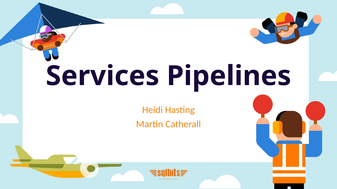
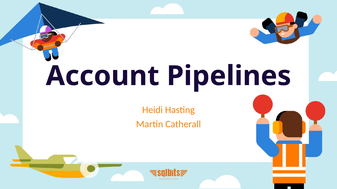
Services: Services -> Account
